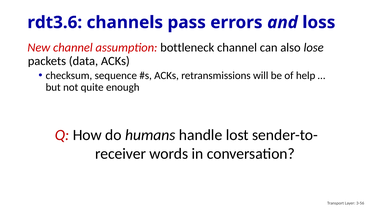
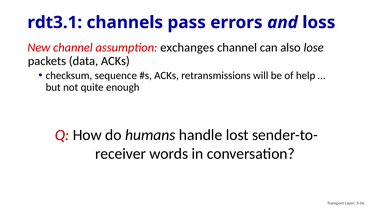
rdt3.6: rdt3.6 -> rdt3.1
bottleneck: bottleneck -> exchanges
